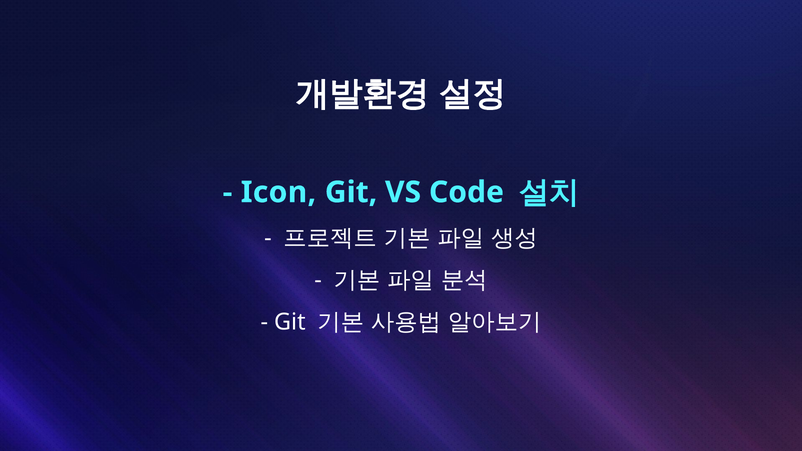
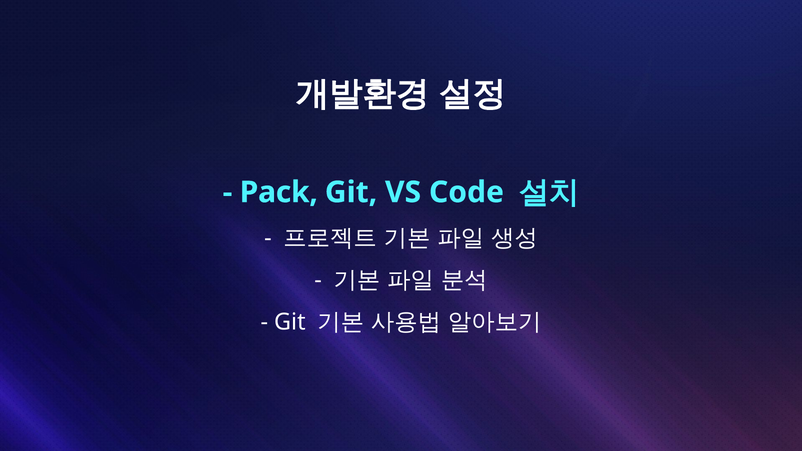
Icon: Icon -> Pack
